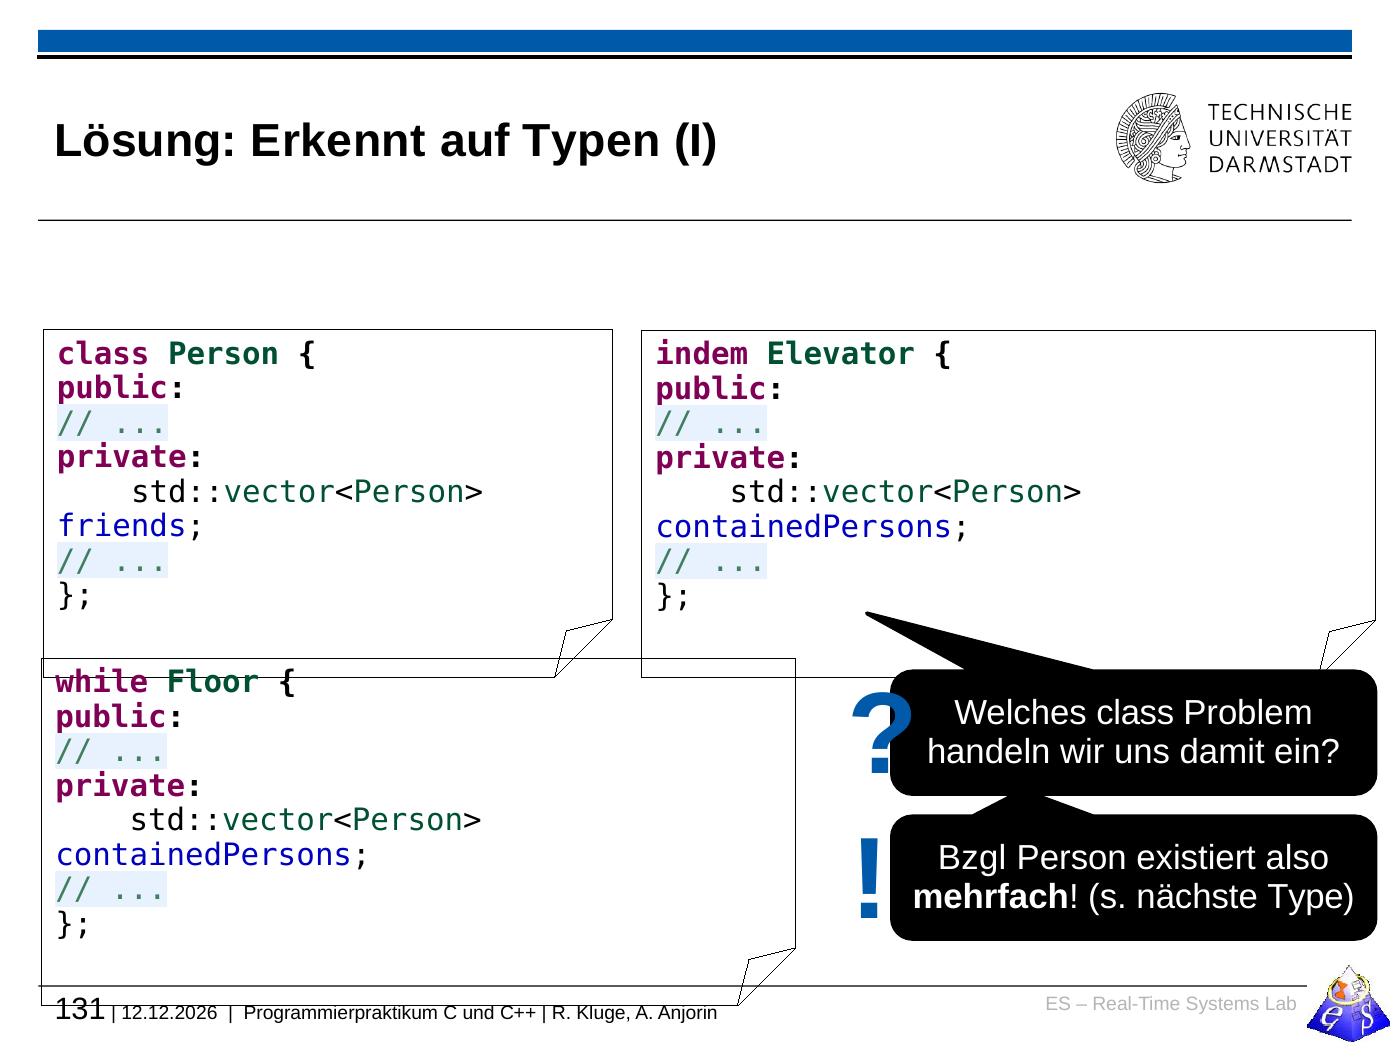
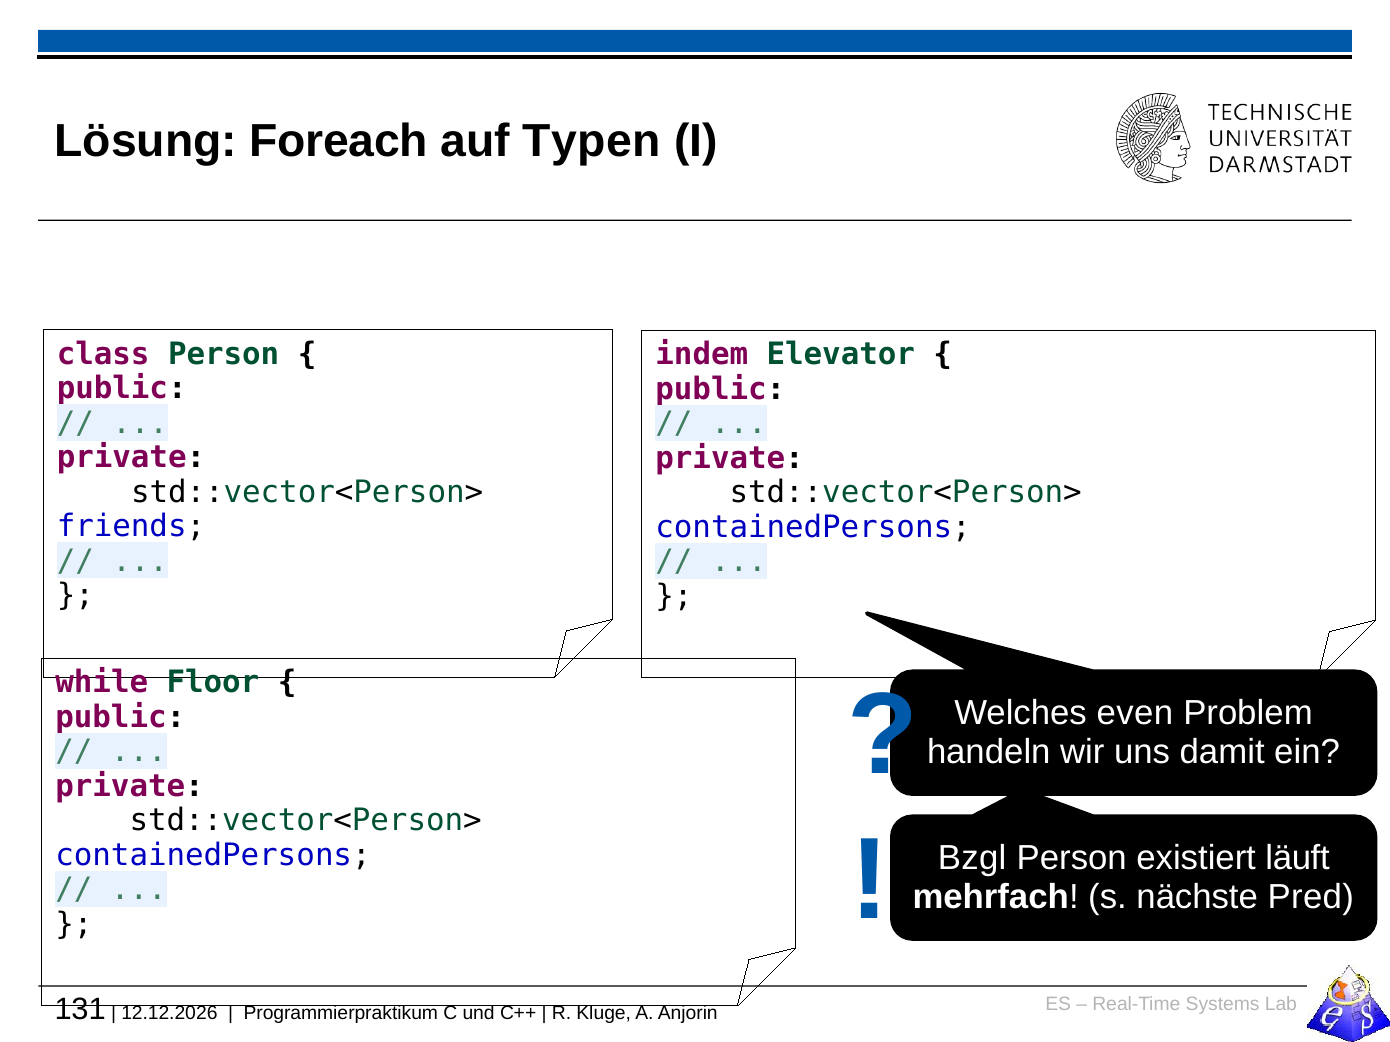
Erkennt: Erkennt -> Foreach
Welches class: class -> even
also: also -> läuft
Type: Type -> Pred
